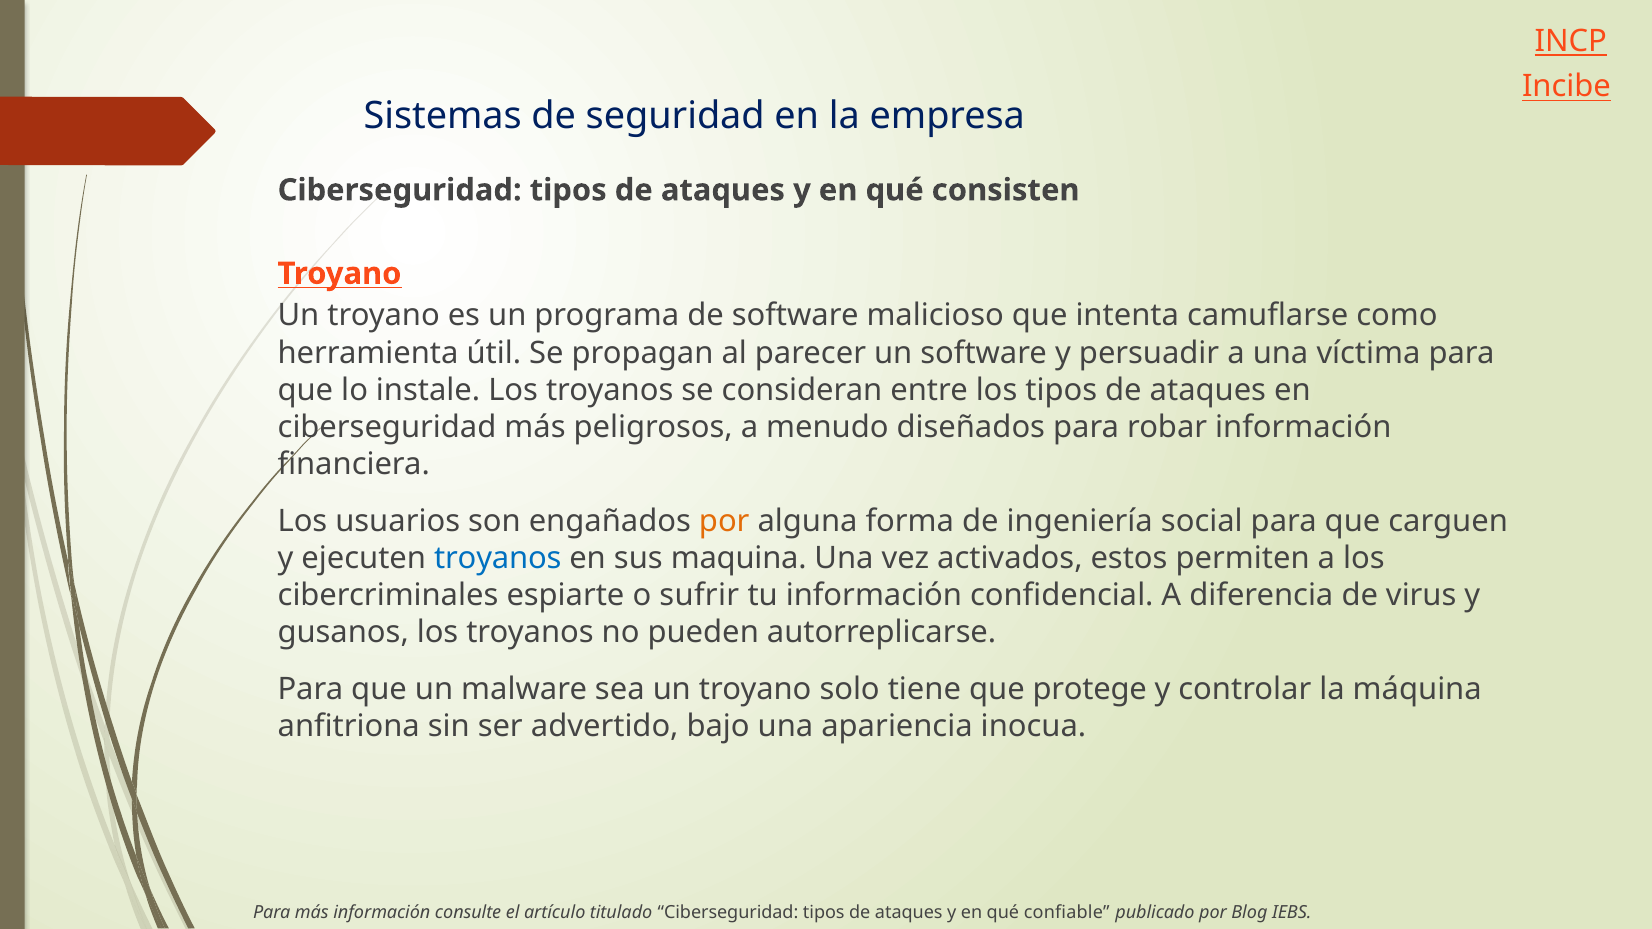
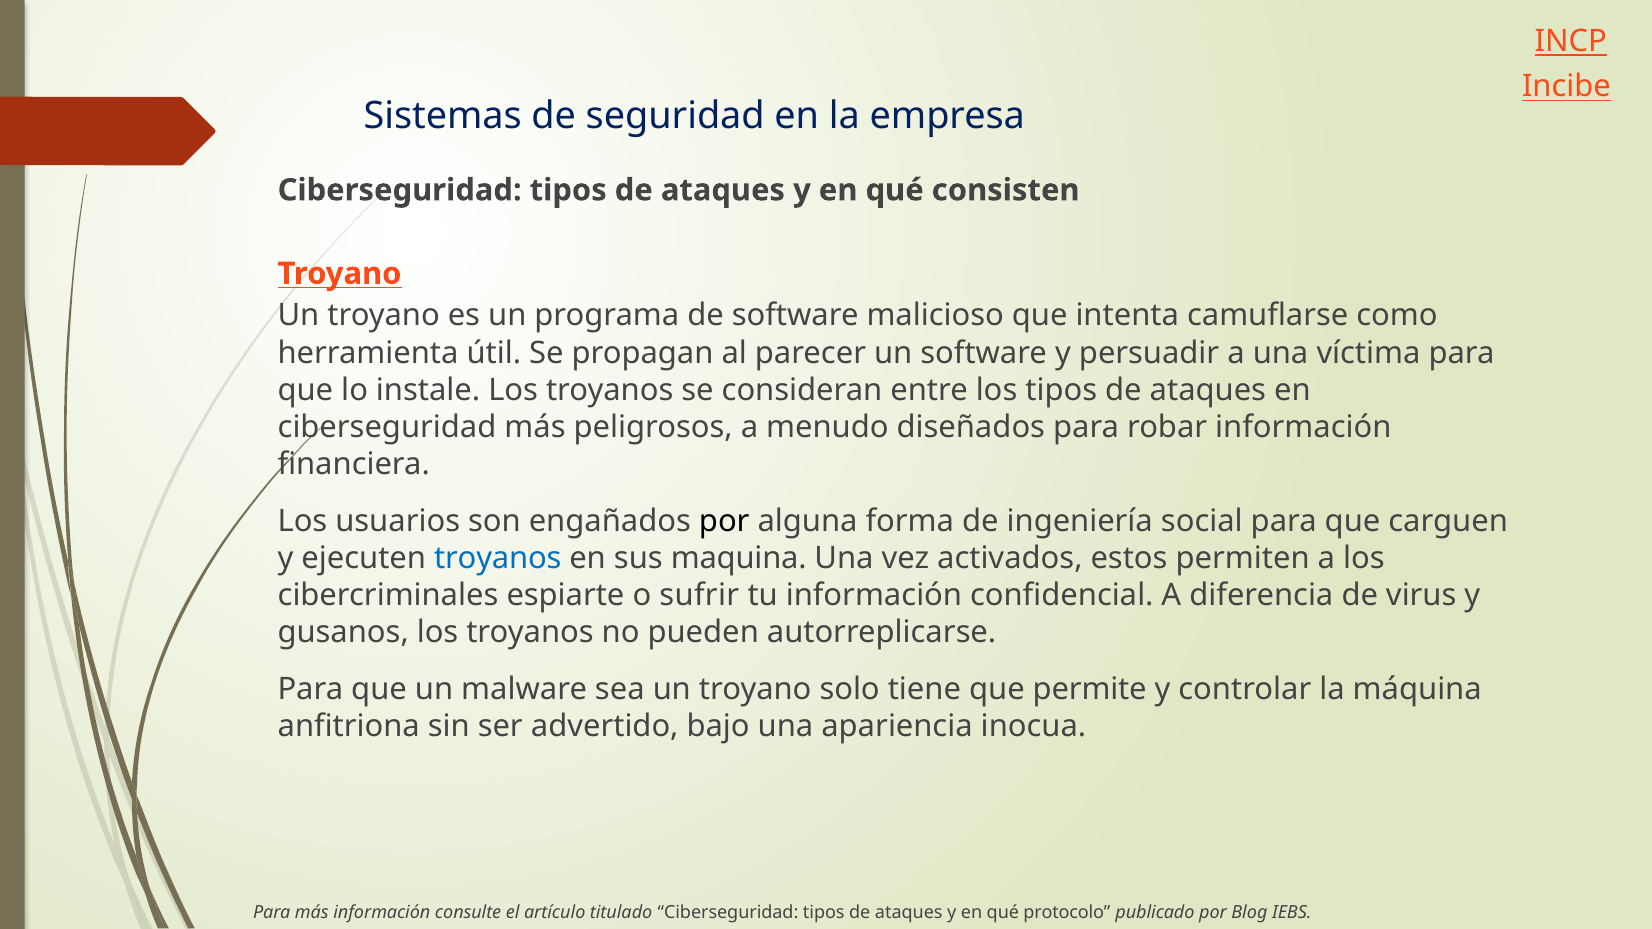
por at (724, 521) colour: orange -> black
protege: protege -> permite
confiable: confiable -> protocolo
